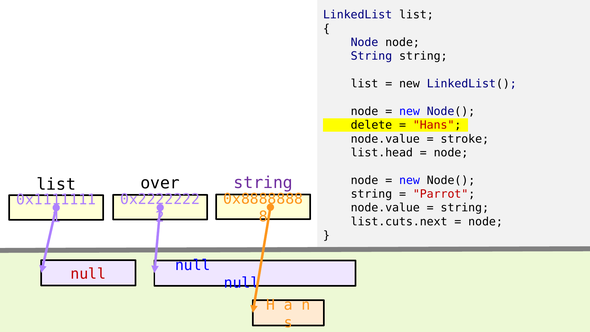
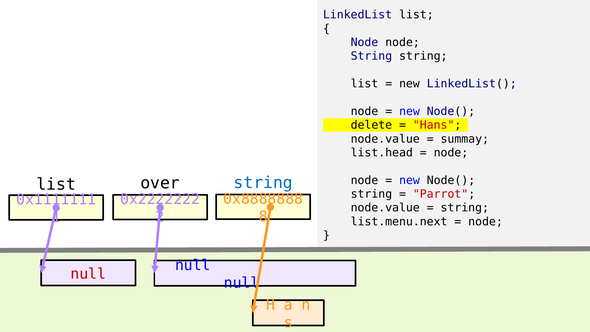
stroke: stroke -> summay
string at (263, 183) colour: purple -> blue
list.cuts.next: list.cuts.next -> list.menu.next
